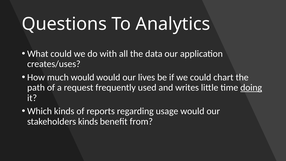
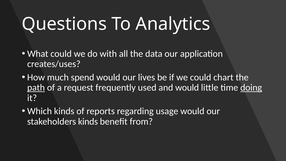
much would: would -> spend
path underline: none -> present
and writes: writes -> would
